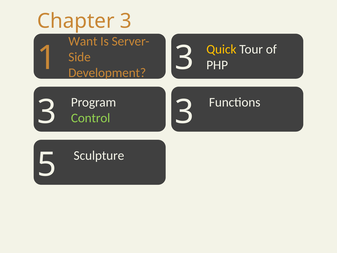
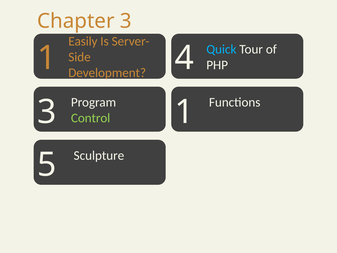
Want: Want -> Easily
Quick colour: yellow -> light blue
1 3: 3 -> 4
3 at (184, 112): 3 -> 1
